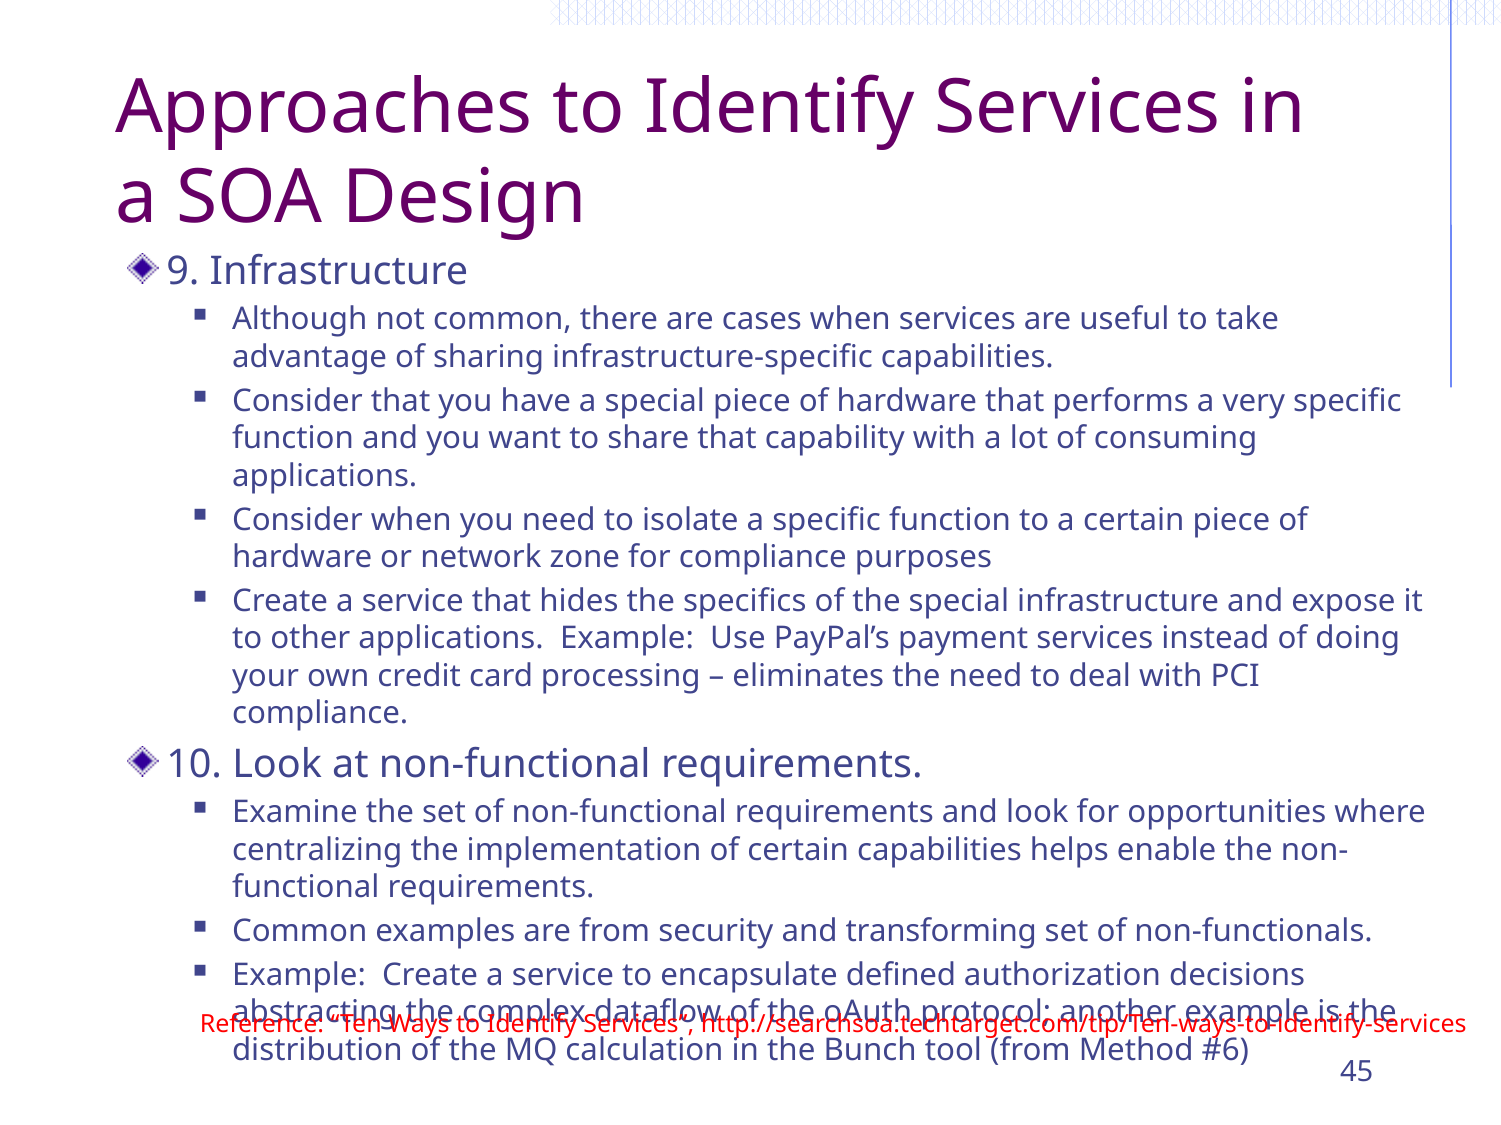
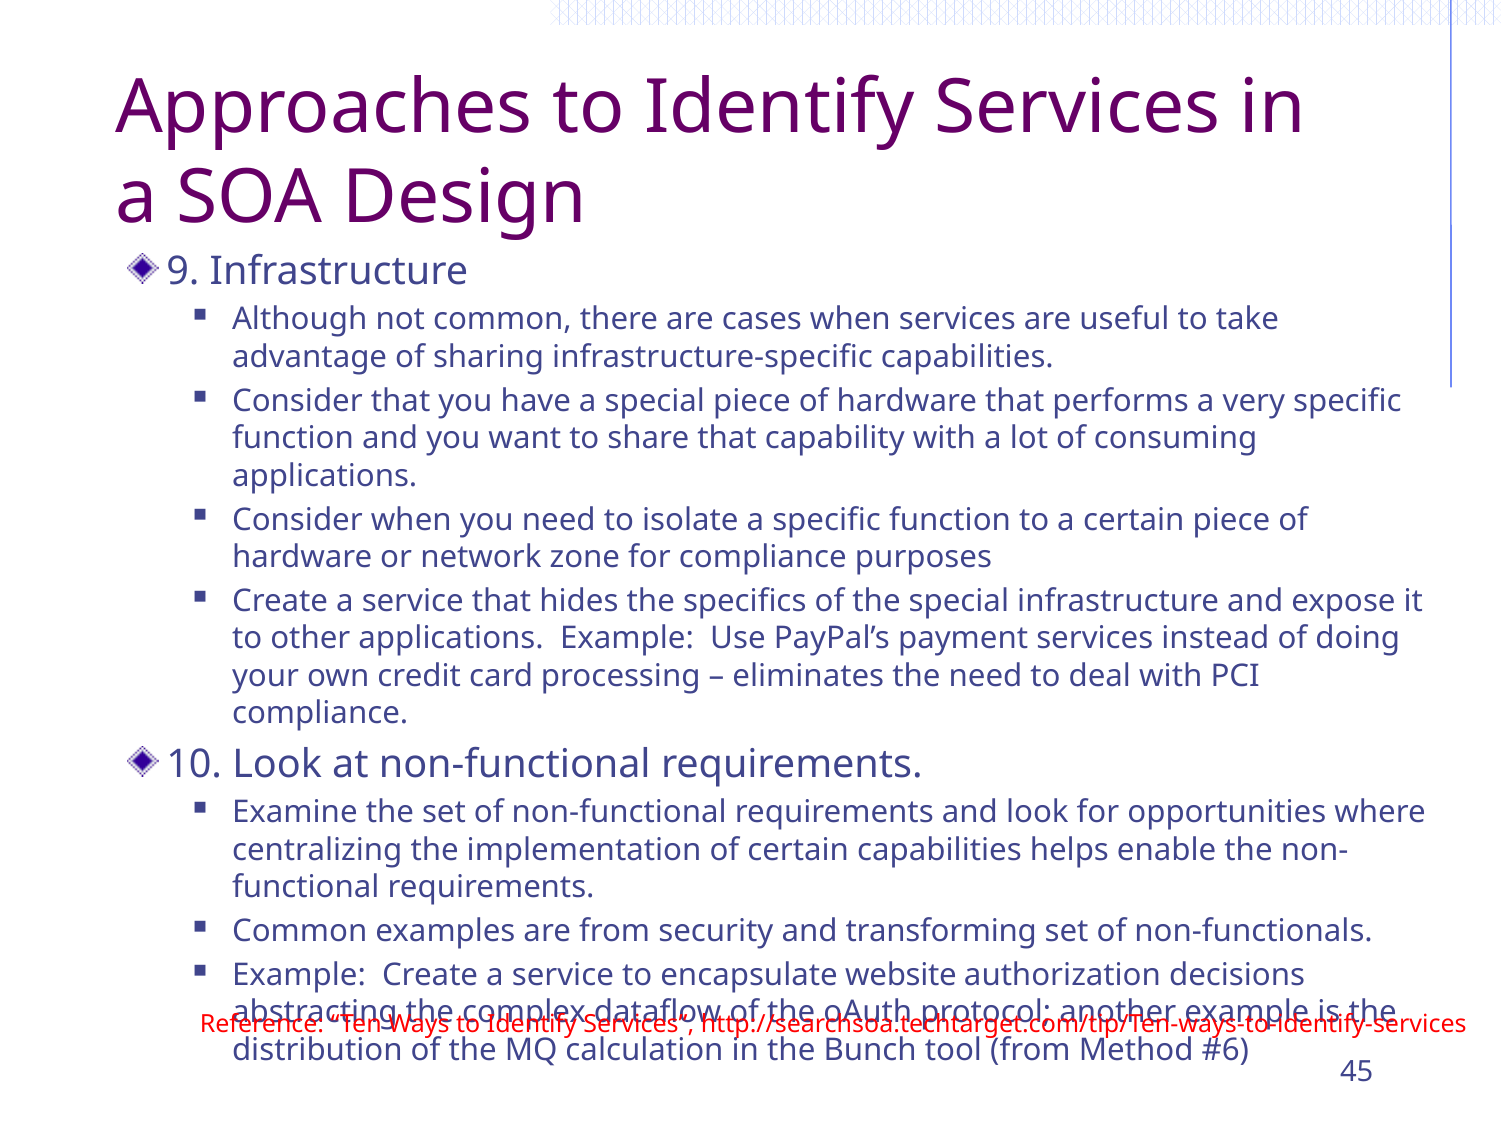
defined: defined -> website
